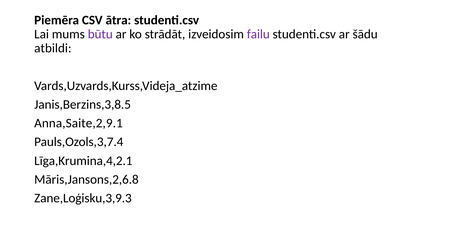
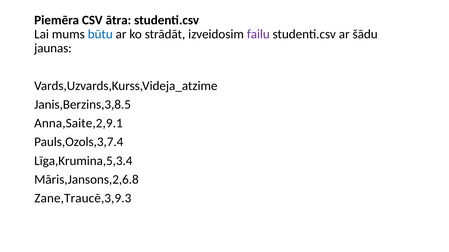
būtu colour: purple -> blue
atbildi: atbildi -> jaunas
Līga,Krumina,4,2.1: Līga,Krumina,4,2.1 -> Līga,Krumina,5,3.4
Zane,Loģisku,3,9.3: Zane,Loģisku,3,9.3 -> Zane,Traucē,3,9.3
